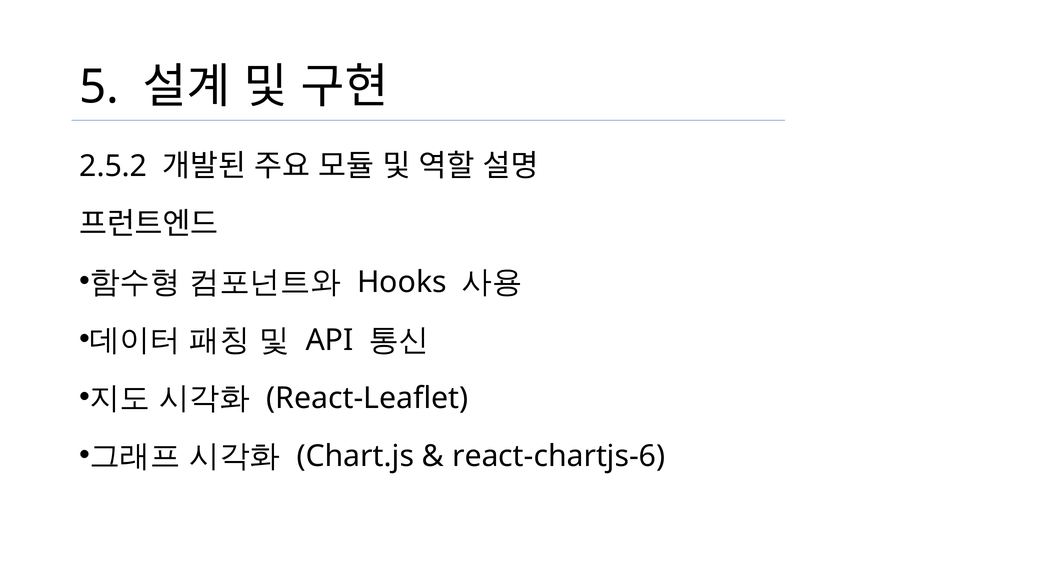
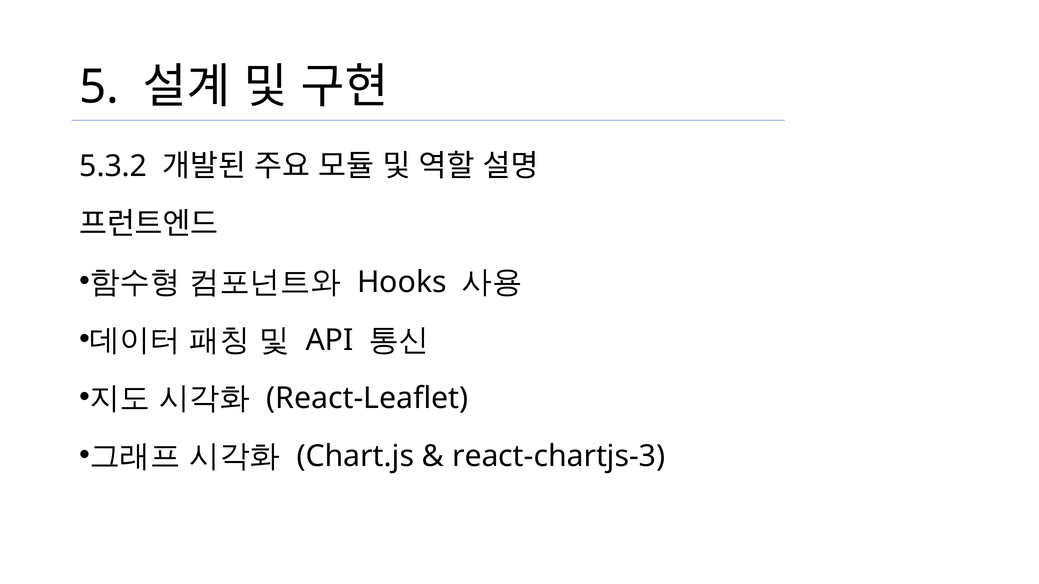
2.5.2: 2.5.2 -> 5.3.2
react-chartjs-6: react-chartjs-6 -> react-chartjs-3
